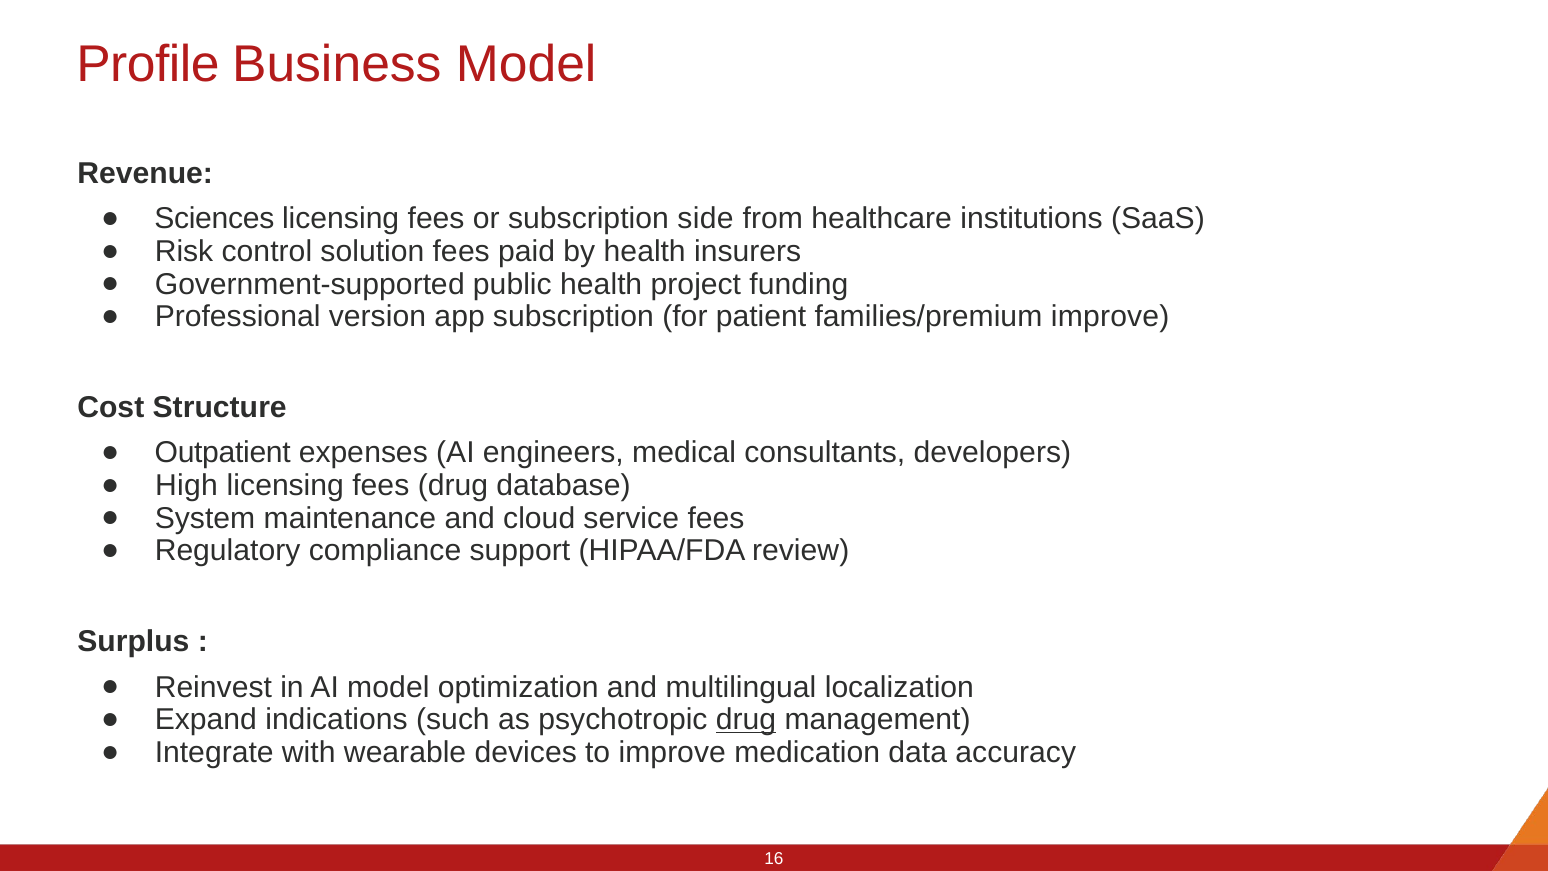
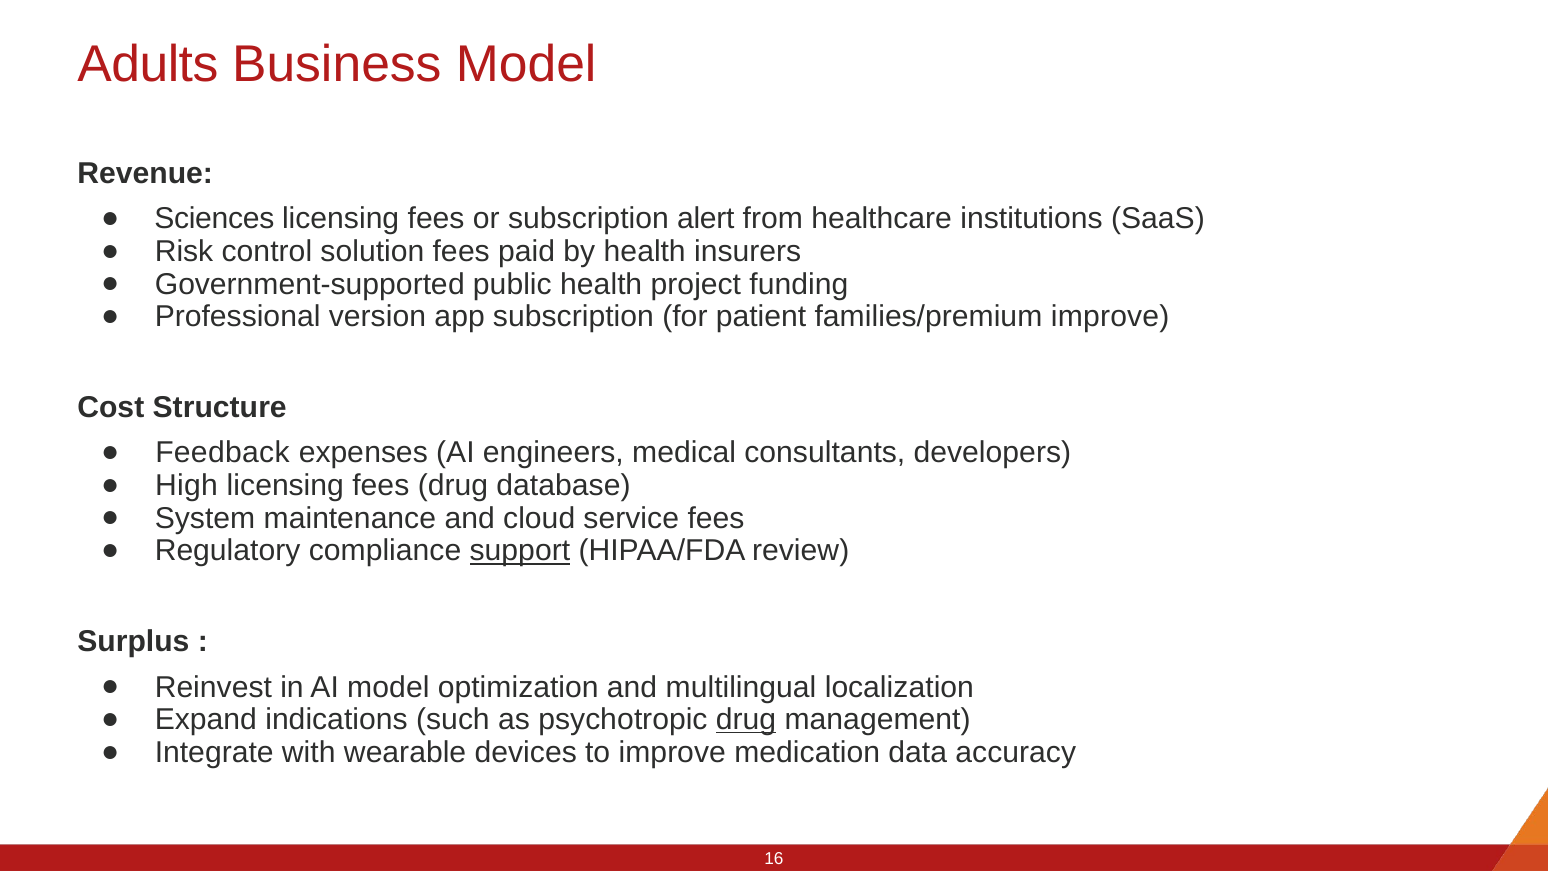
Profile: Profile -> Adults
side: side -> alert
Outpatient: Outpatient -> Feedback
support underline: none -> present
